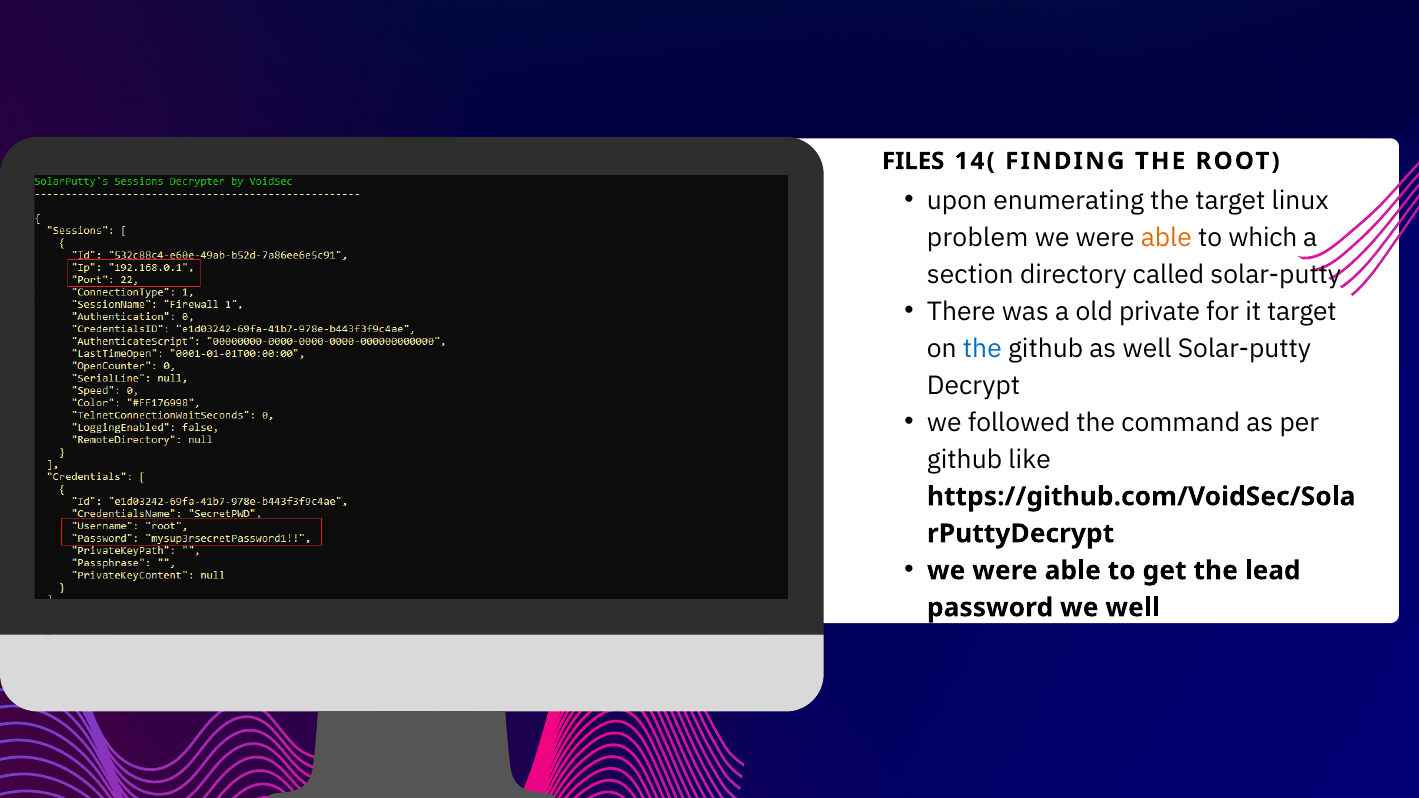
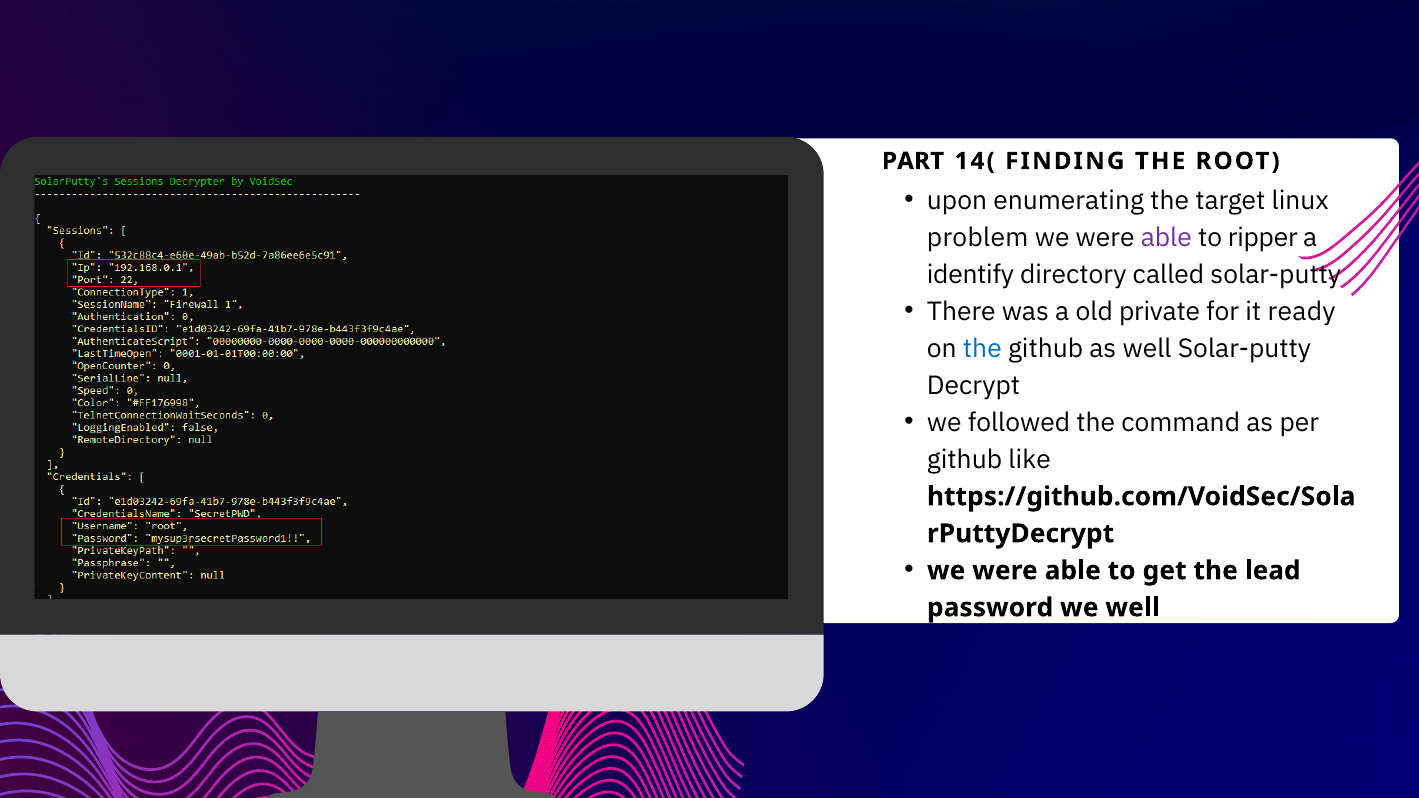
FILES: FILES -> PART
able at (1166, 238) colour: orange -> purple
which: which -> ripper
section: section -> identify
it target: target -> ready
